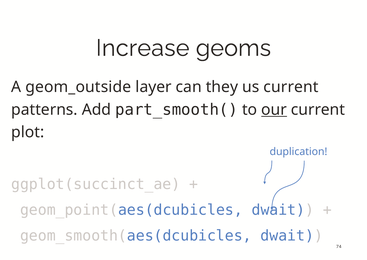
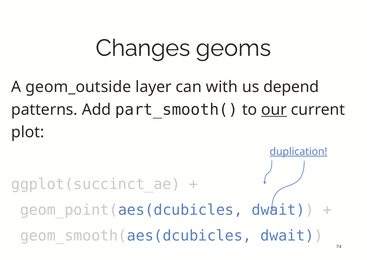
Increase: Increase -> Changes
they: they -> with
us current: current -> depend
duplication underline: none -> present
